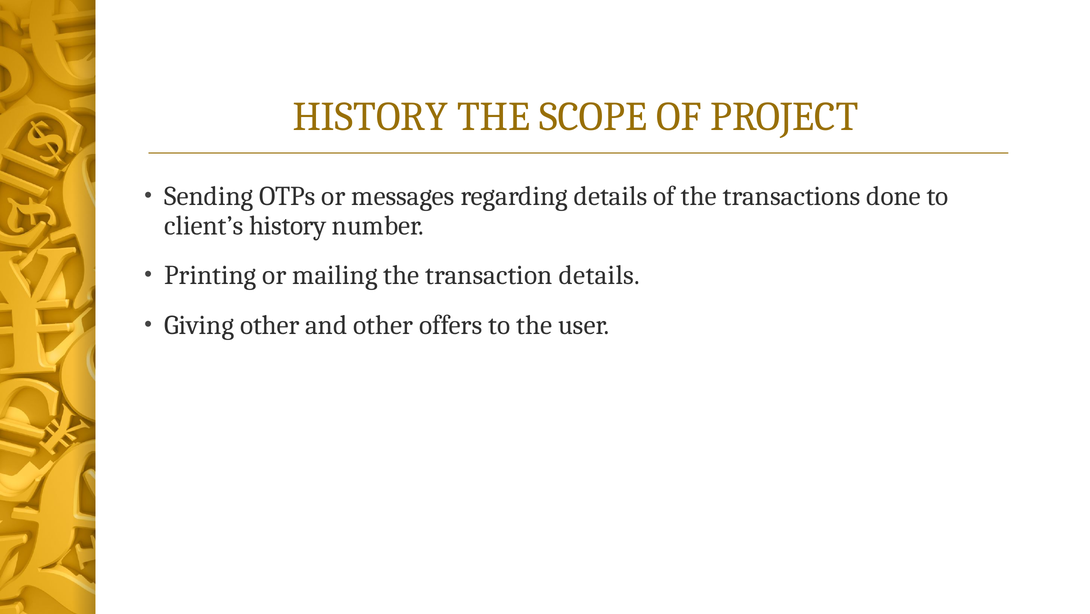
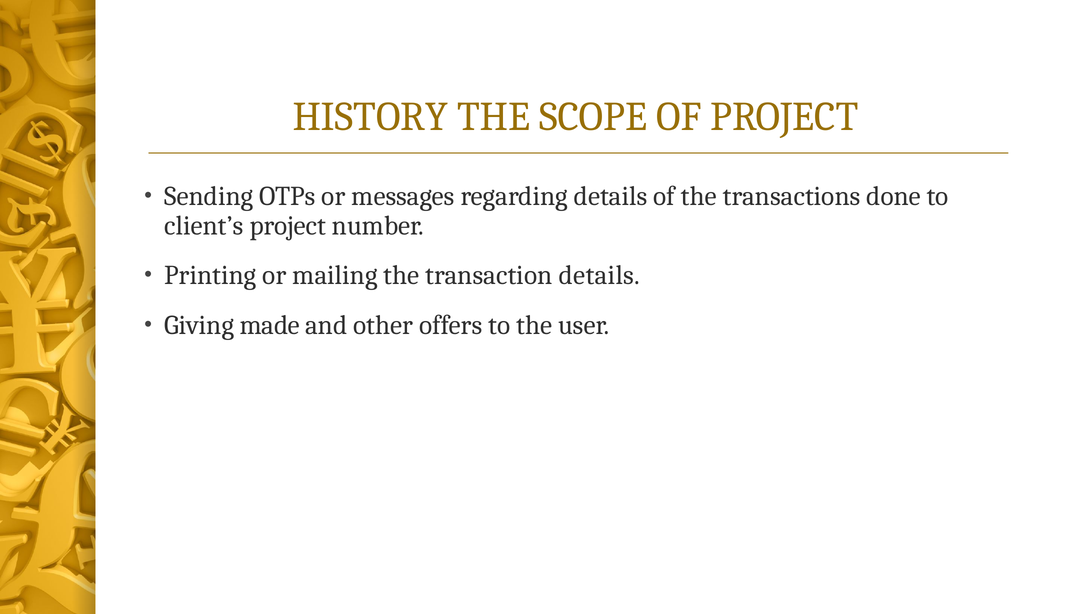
client’s history: history -> project
Giving other: other -> made
